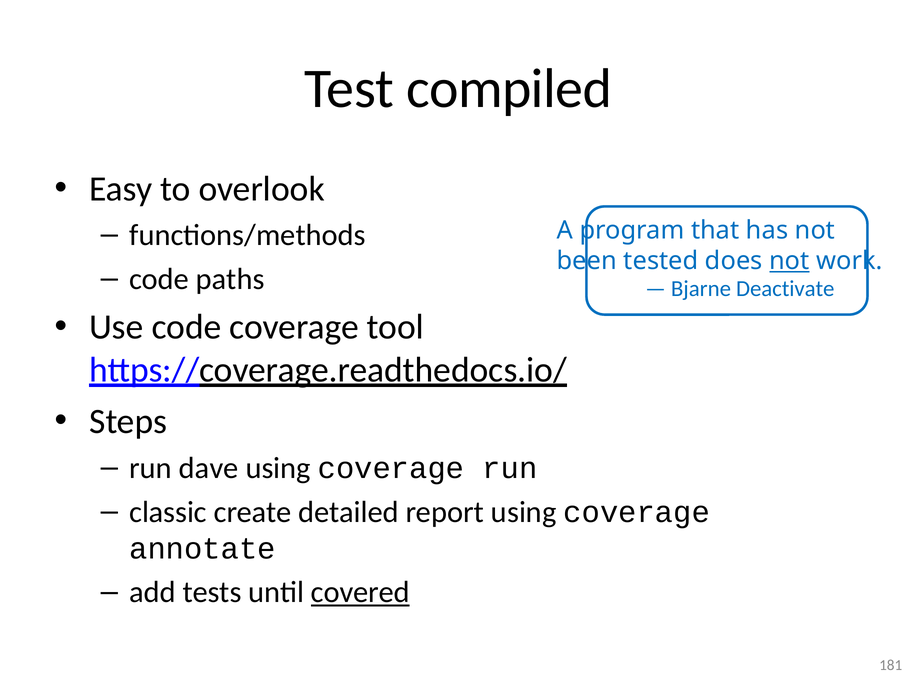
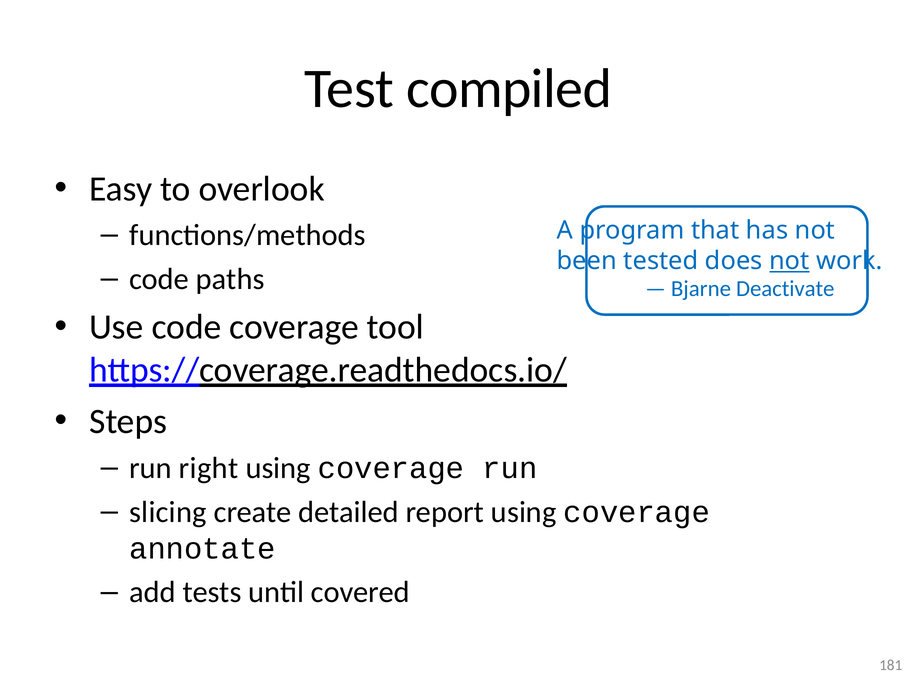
dave: dave -> right
classic: classic -> slicing
covered underline: present -> none
